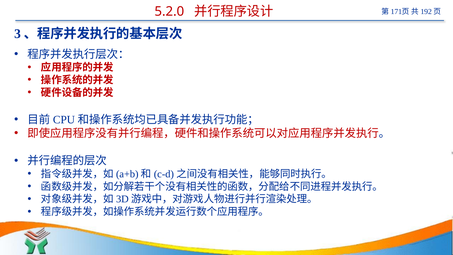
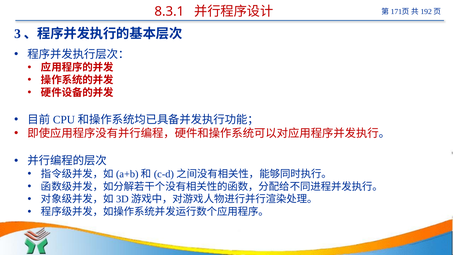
5.2.0: 5.2.0 -> 8.3.1
